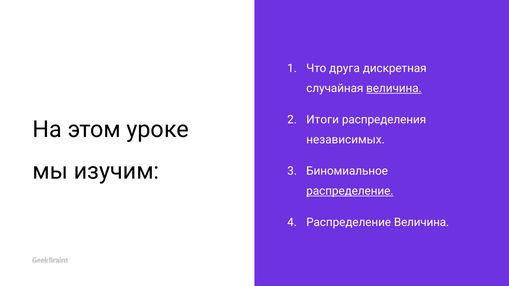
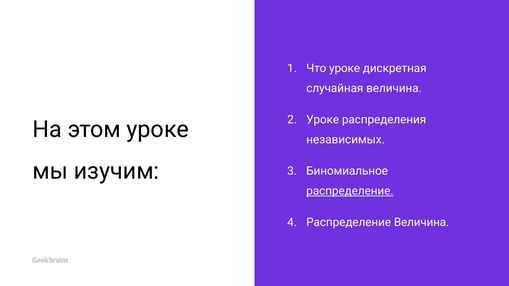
Что друга: друга -> уроке
величина at (394, 88) underline: present -> none
Итоги at (323, 120): Итоги -> Уроке
